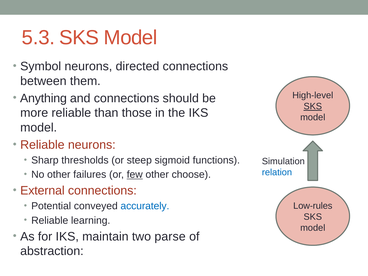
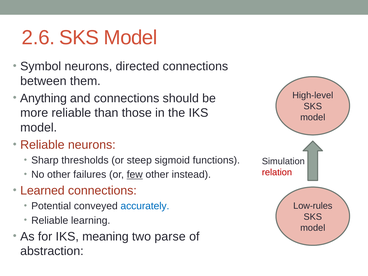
5.3: 5.3 -> 2.6
SKS at (313, 106) underline: present -> none
relation colour: blue -> red
choose: choose -> instead
External: External -> Learned
maintain: maintain -> meaning
